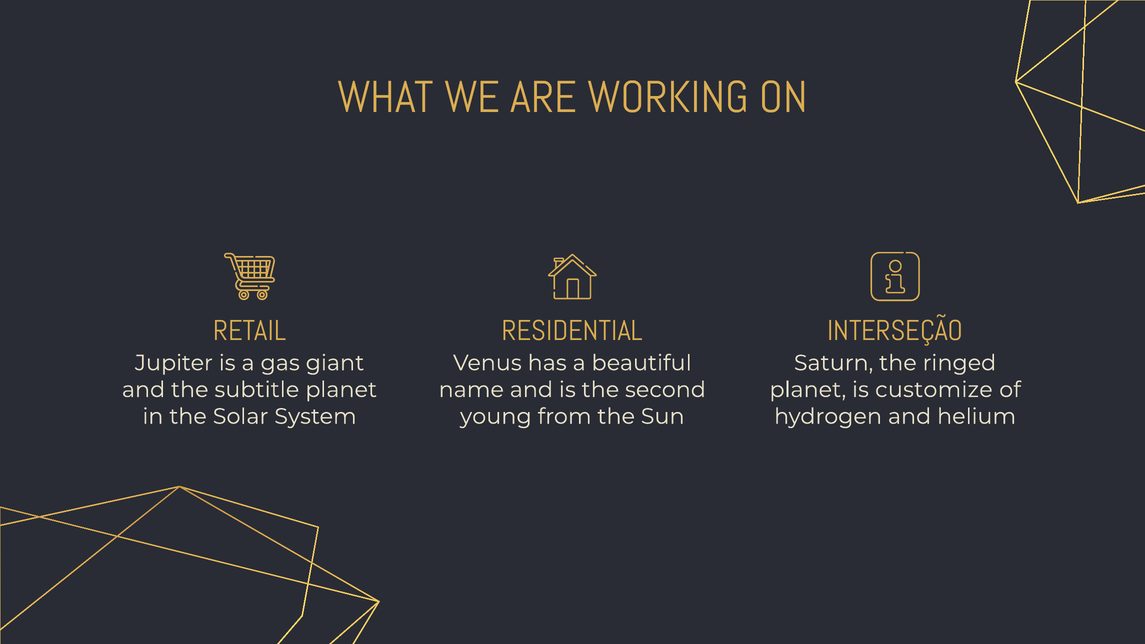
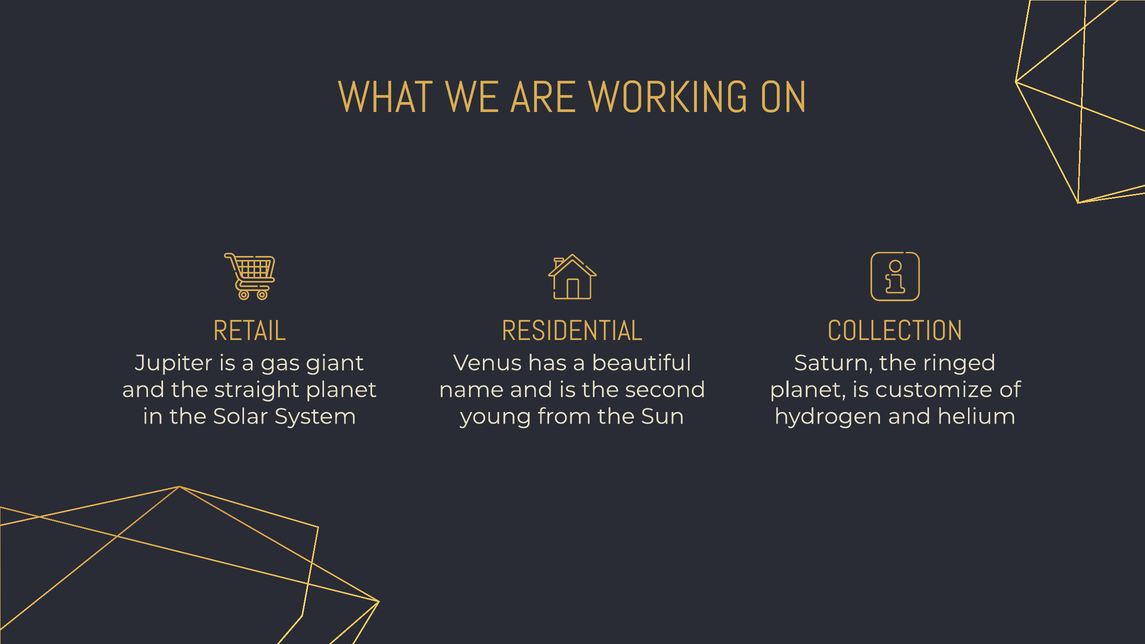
INTERSEÇÃO: INTERSEÇÃO -> COLLECTION
subtitle: subtitle -> straight
